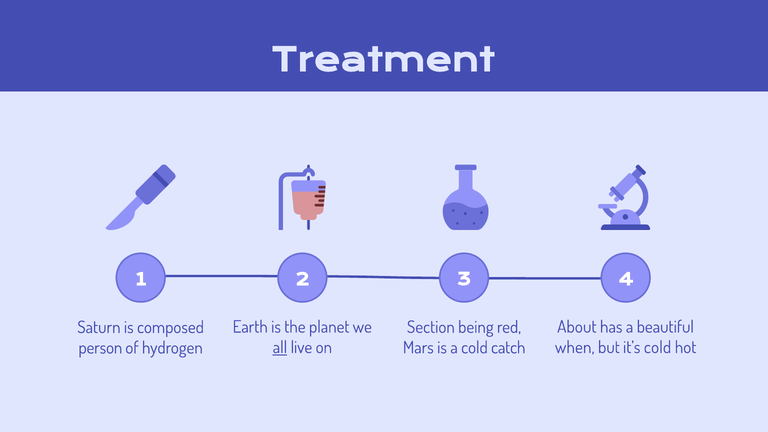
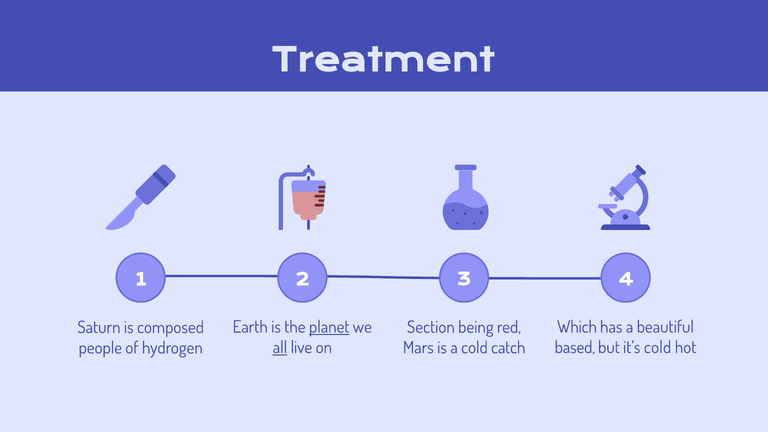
planet underline: none -> present
About: About -> Which
when: when -> based
person: person -> people
